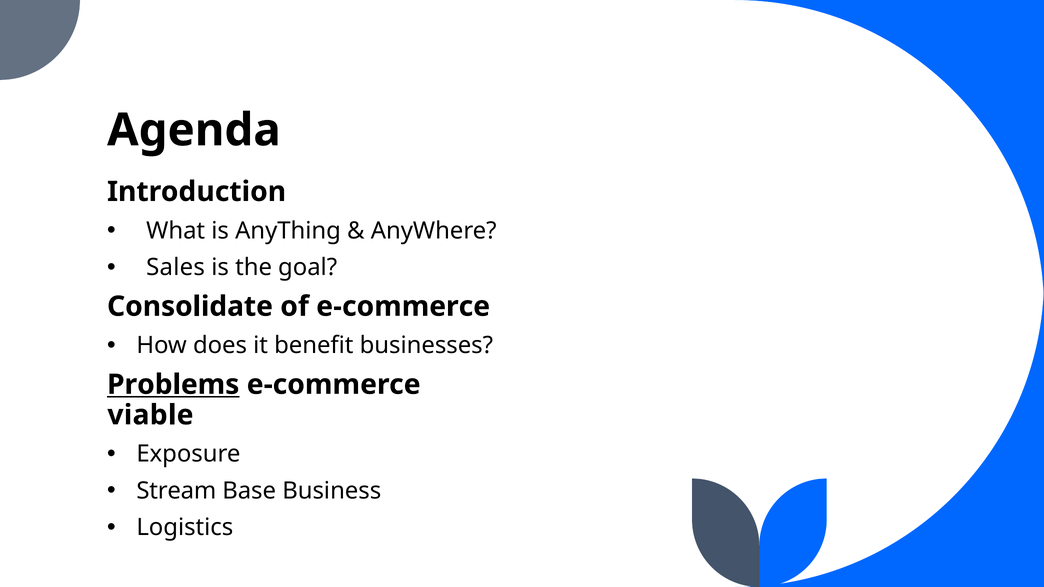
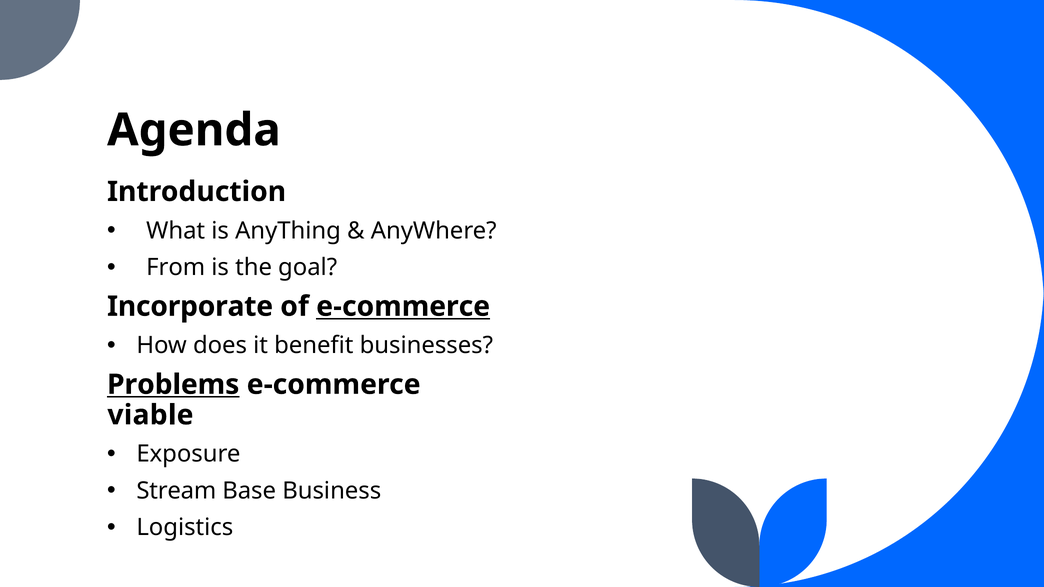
Sales: Sales -> From
Consolidate: Consolidate -> Incorporate
e-commerce at (403, 307) underline: none -> present
